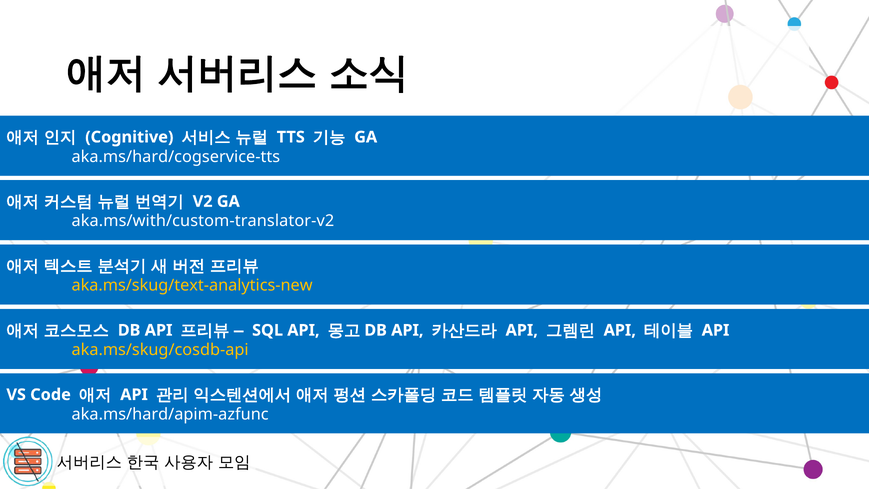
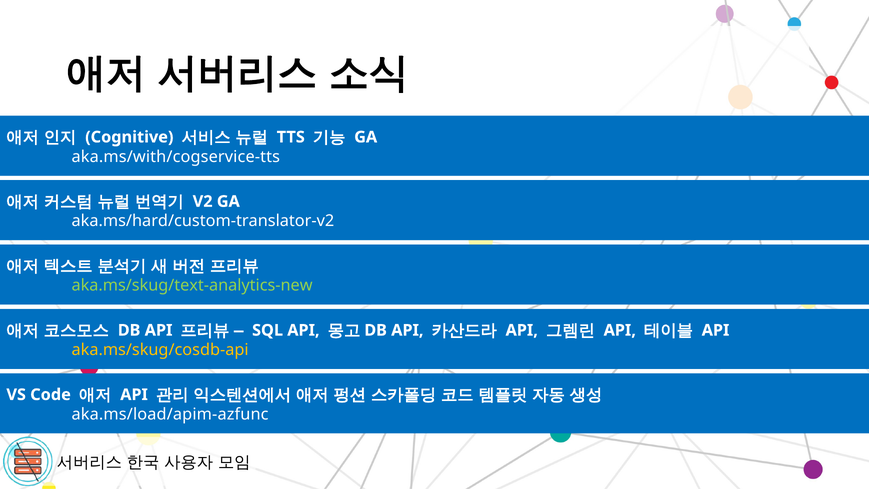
aka.ms/hard/cogservice-tts: aka.ms/hard/cogservice-tts -> aka.ms/with/cogservice-tts
aka.ms/with/custom-translator-v2: aka.ms/with/custom-translator-v2 -> aka.ms/hard/custom-translator-v2
aka.ms/skug/text-analytics-new colour: yellow -> light green
aka.ms/hard/apim-azfunc: aka.ms/hard/apim-azfunc -> aka.ms/load/apim-azfunc
